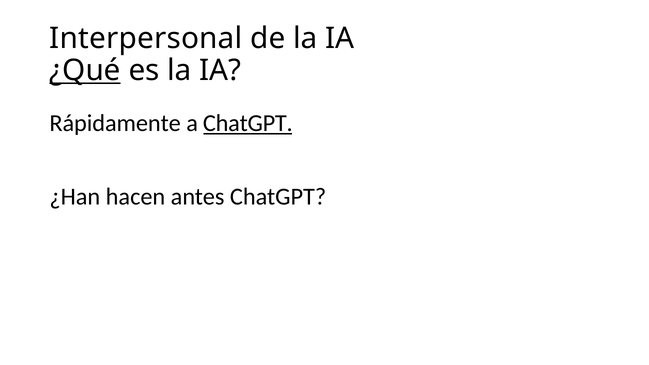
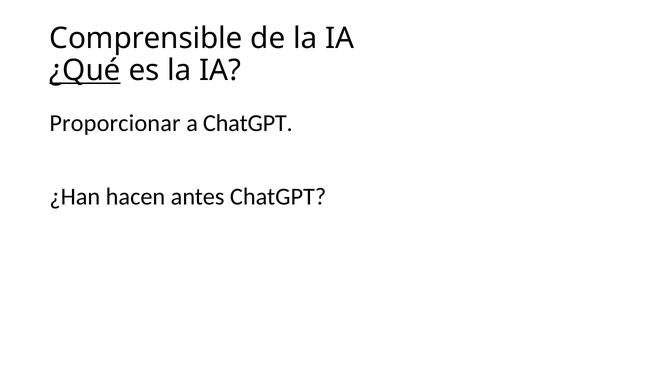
Interpersonal: Interpersonal -> Comprensible
Rápidamente: Rápidamente -> Proporcionar
ChatGPT at (248, 123) underline: present -> none
